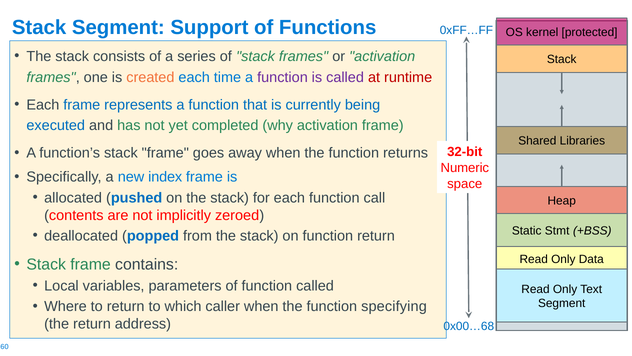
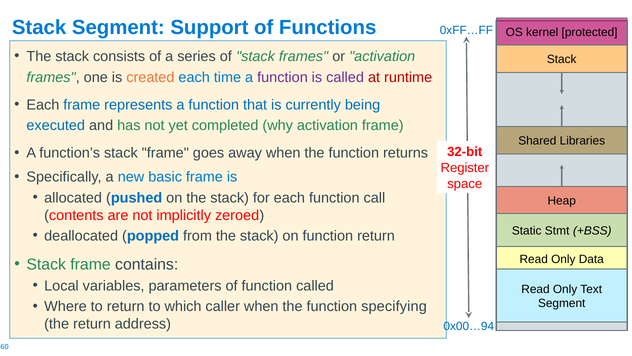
Numeric: Numeric -> Register
index: index -> basic
0x00…68: 0x00…68 -> 0x00…94
